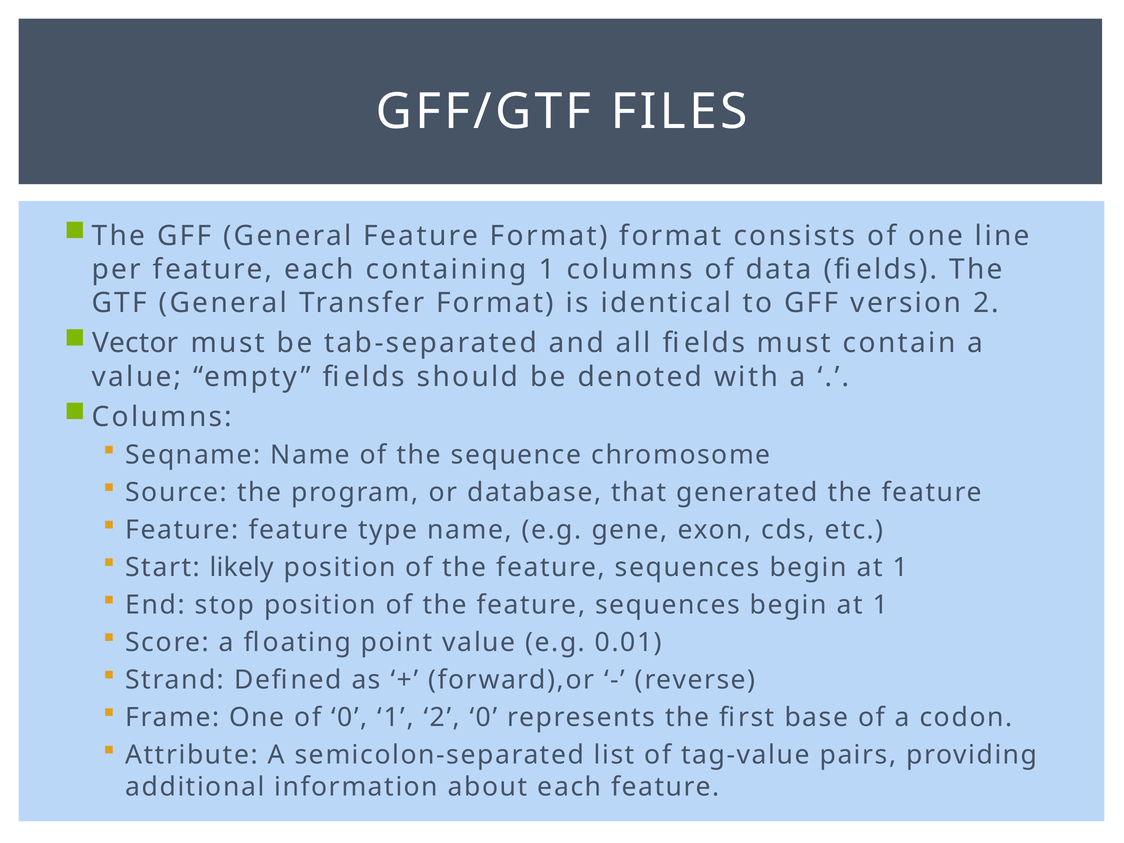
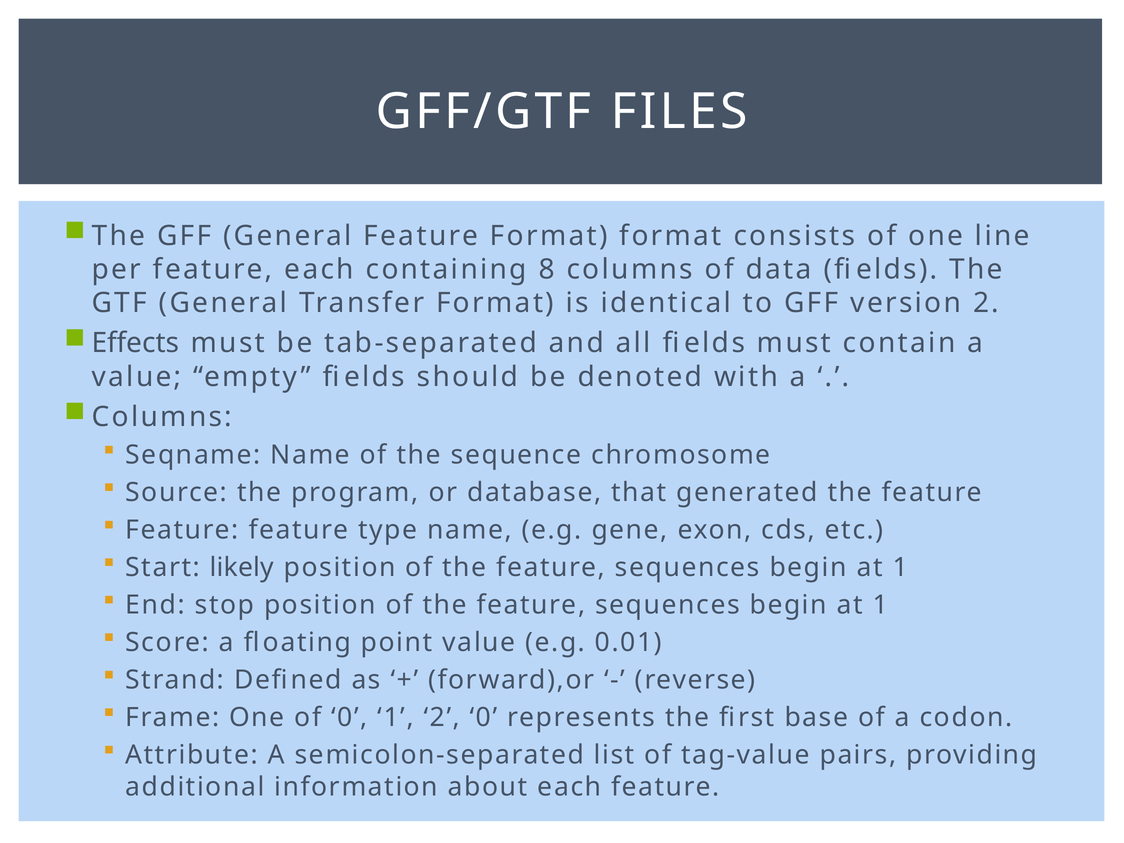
containing 1: 1 -> 8
Vector: Vector -> Effects
